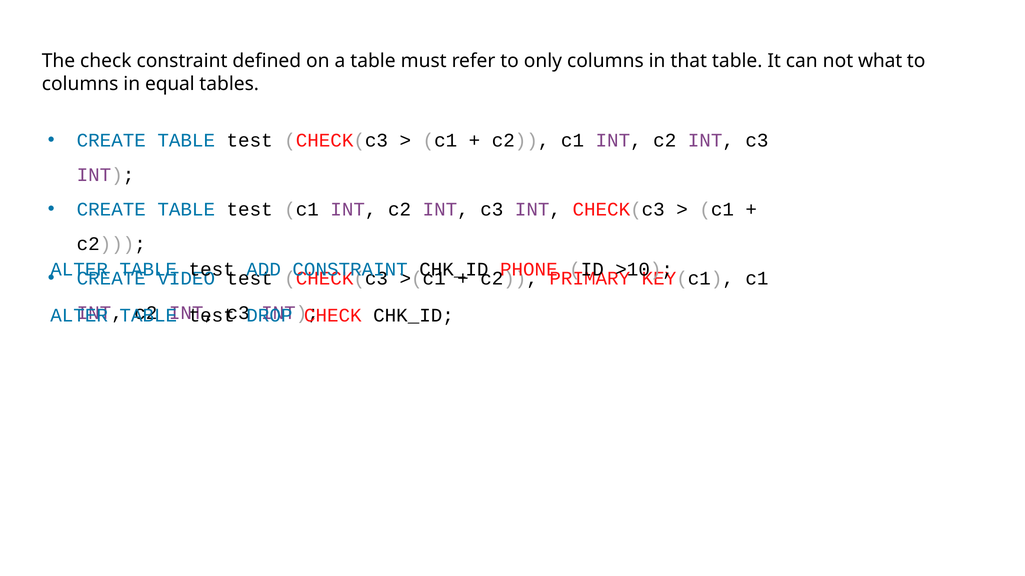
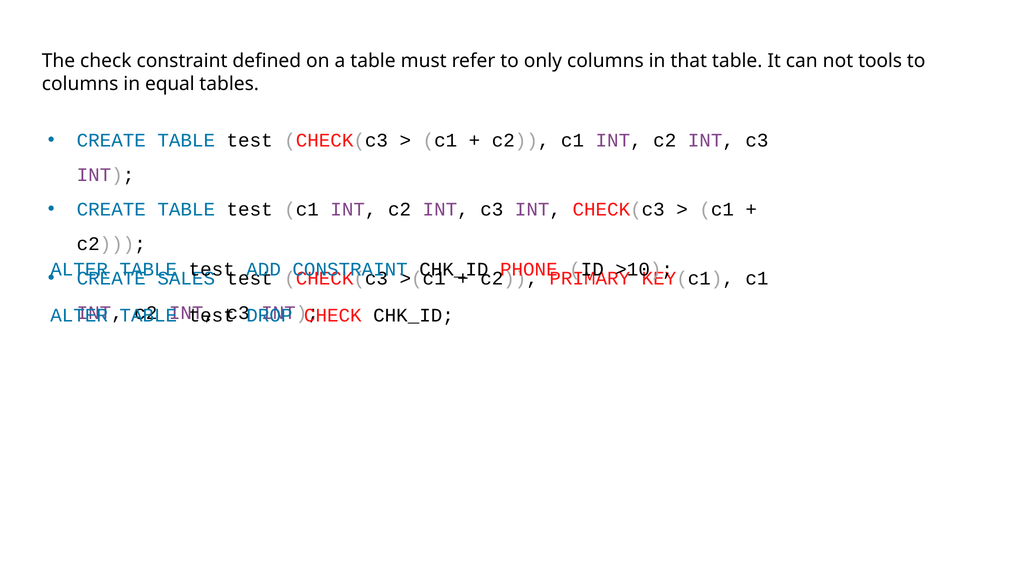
what: what -> tools
VIDEO: VIDEO -> SALES
